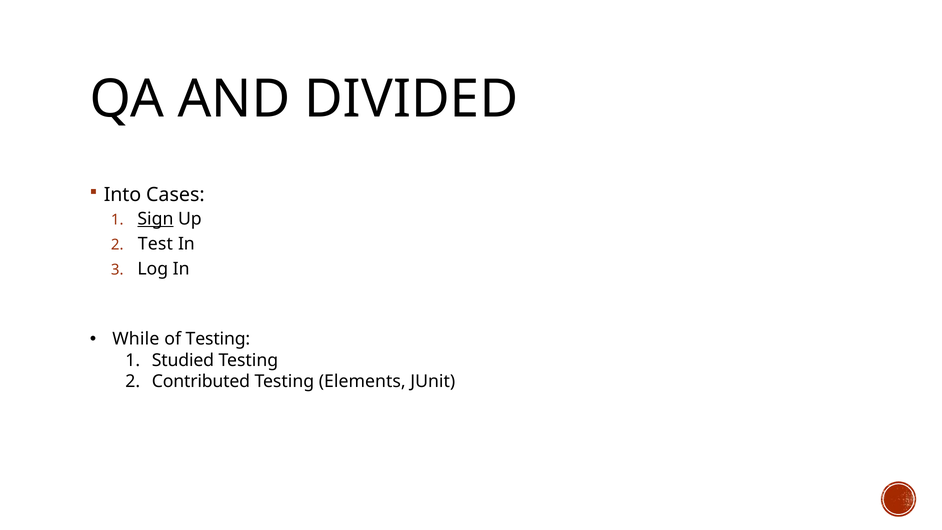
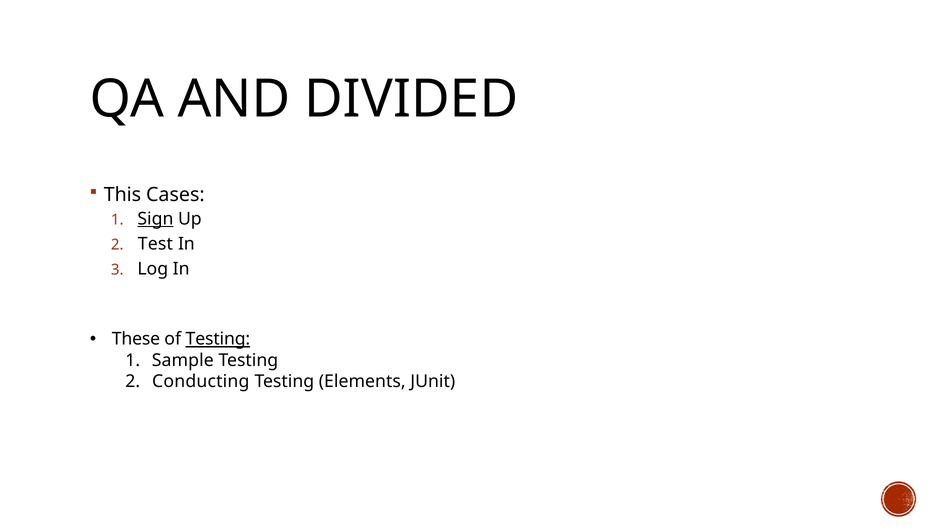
Into: Into -> This
While: While -> These
Testing at (218, 339) underline: none -> present
Studied: Studied -> Sample
Contributed: Contributed -> Conducting
